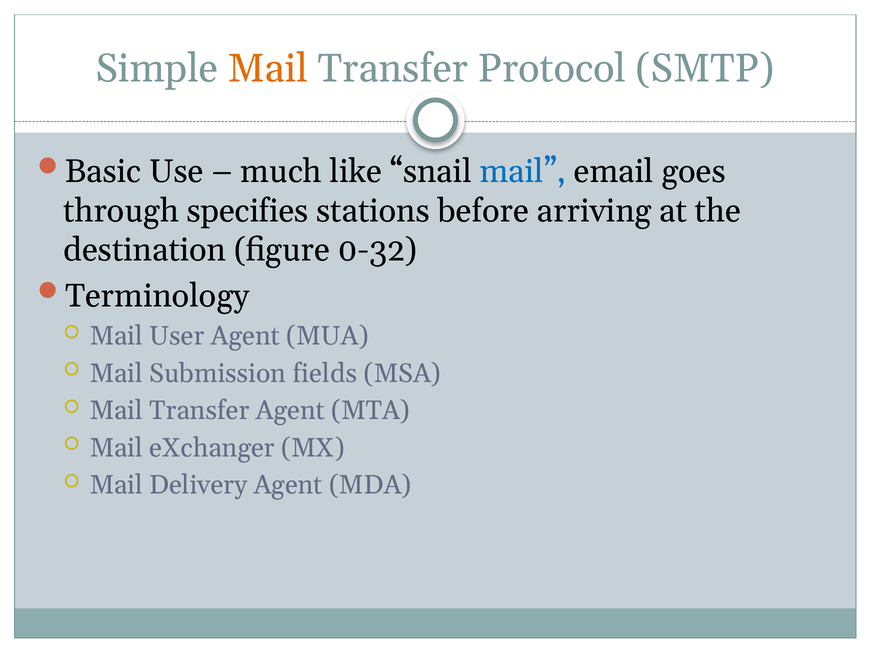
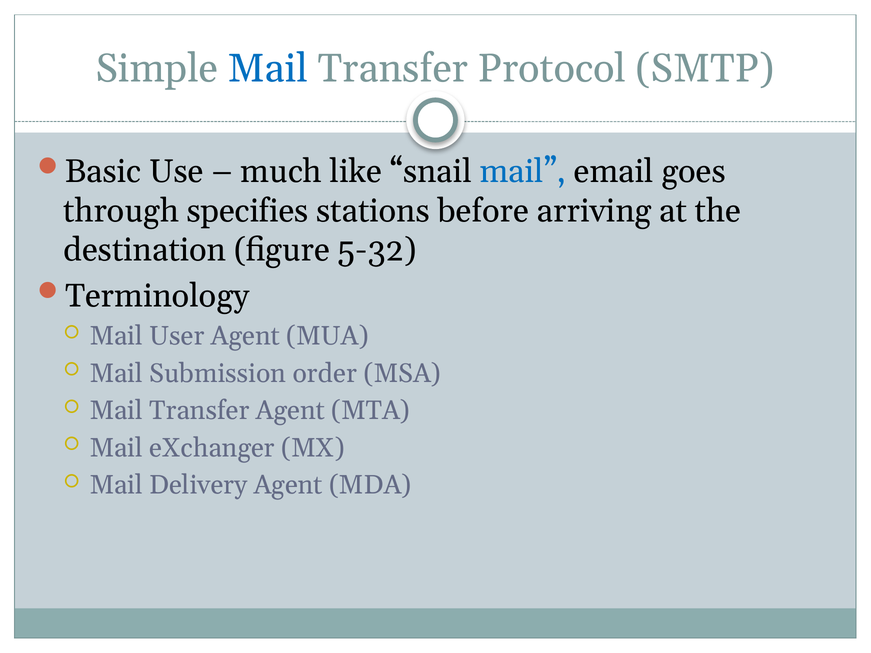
Mail at (268, 69) colour: orange -> blue
0-32: 0-32 -> 5-32
fields: fields -> order
